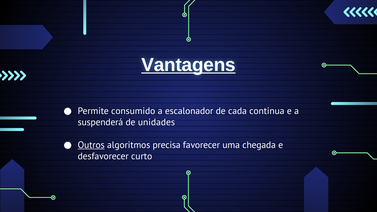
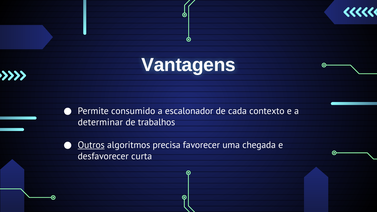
Vantagens underline: present -> none
continua: continua -> contexto
suspenderá: suspenderá -> determinar
unidades: unidades -> trabalhos
curto: curto -> curta
